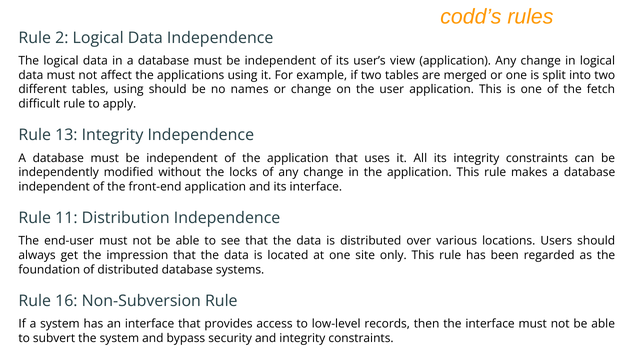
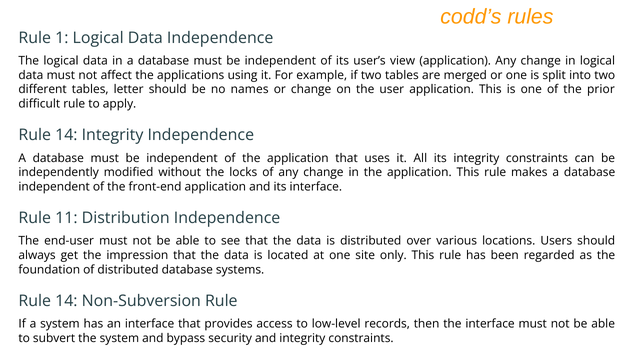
2: 2 -> 1
tables using: using -> letter
fetch: fetch -> prior
13 at (66, 135): 13 -> 14
16 at (66, 301): 16 -> 14
